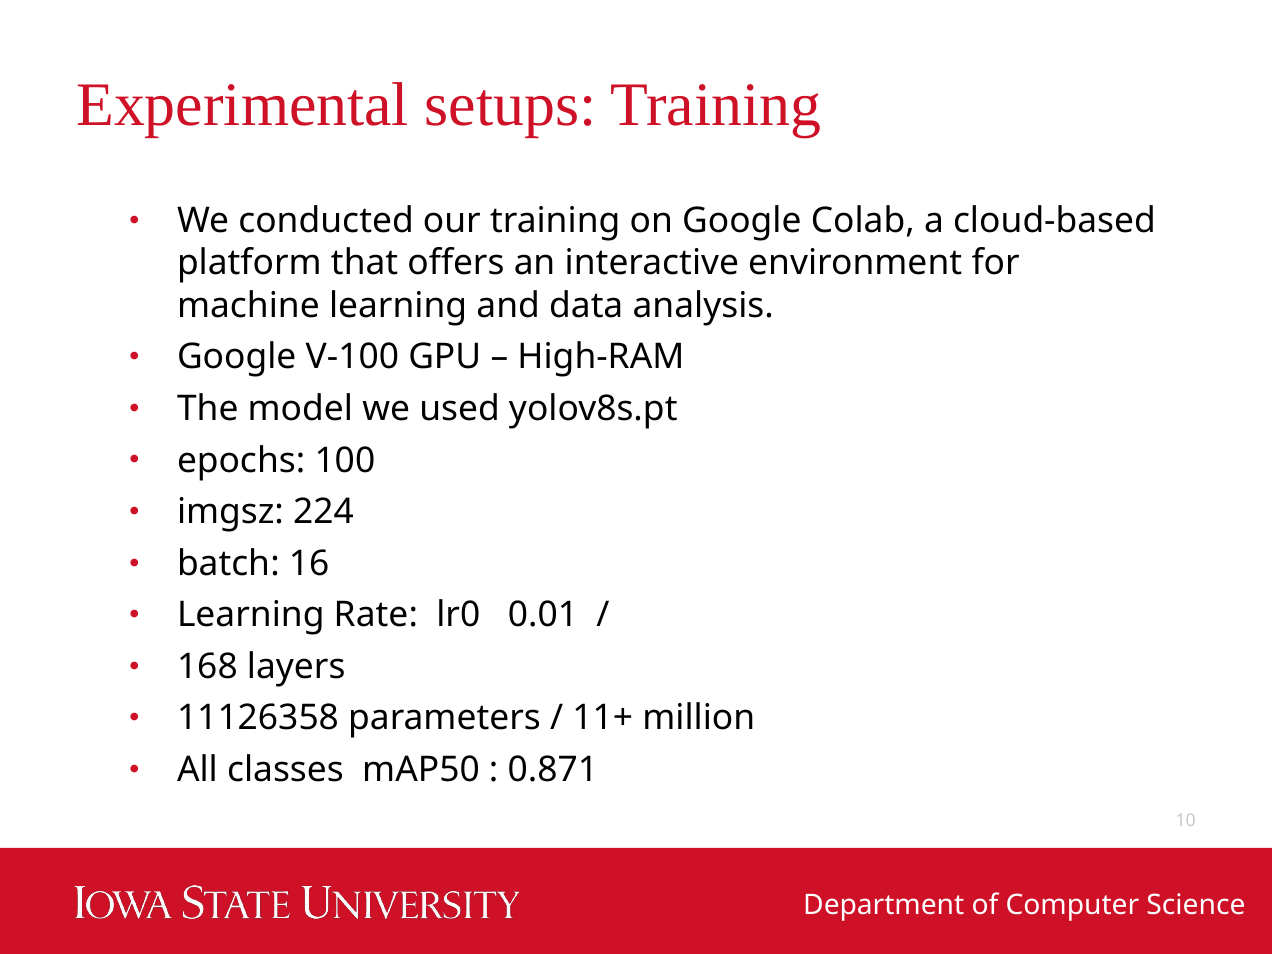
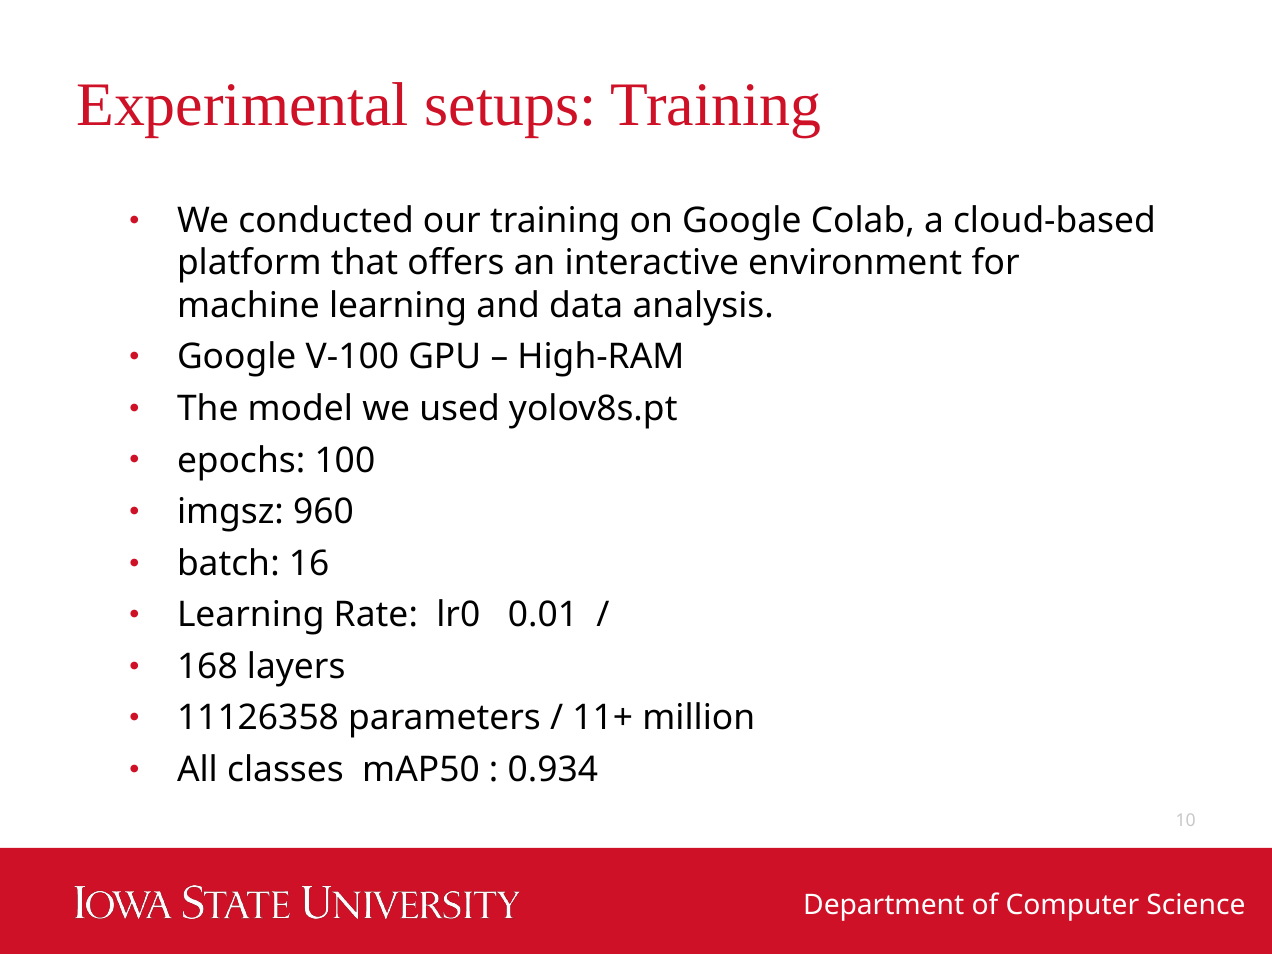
224: 224 -> 960
0.871: 0.871 -> 0.934
